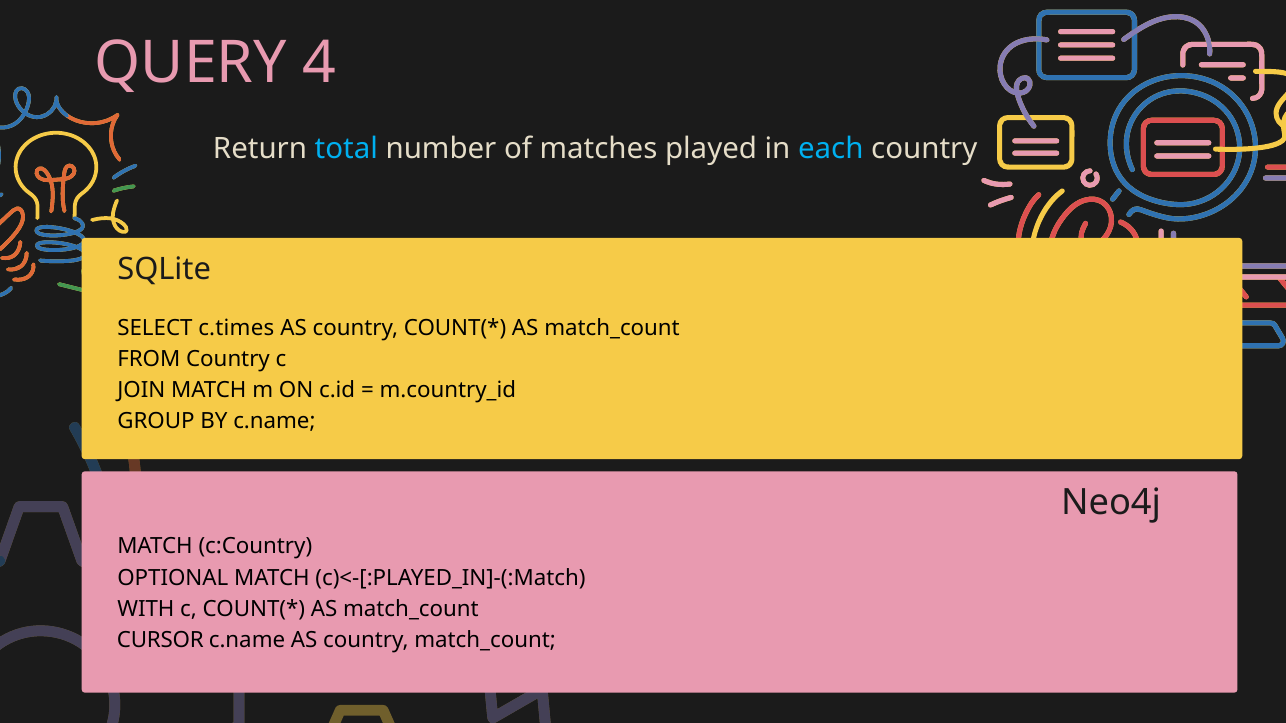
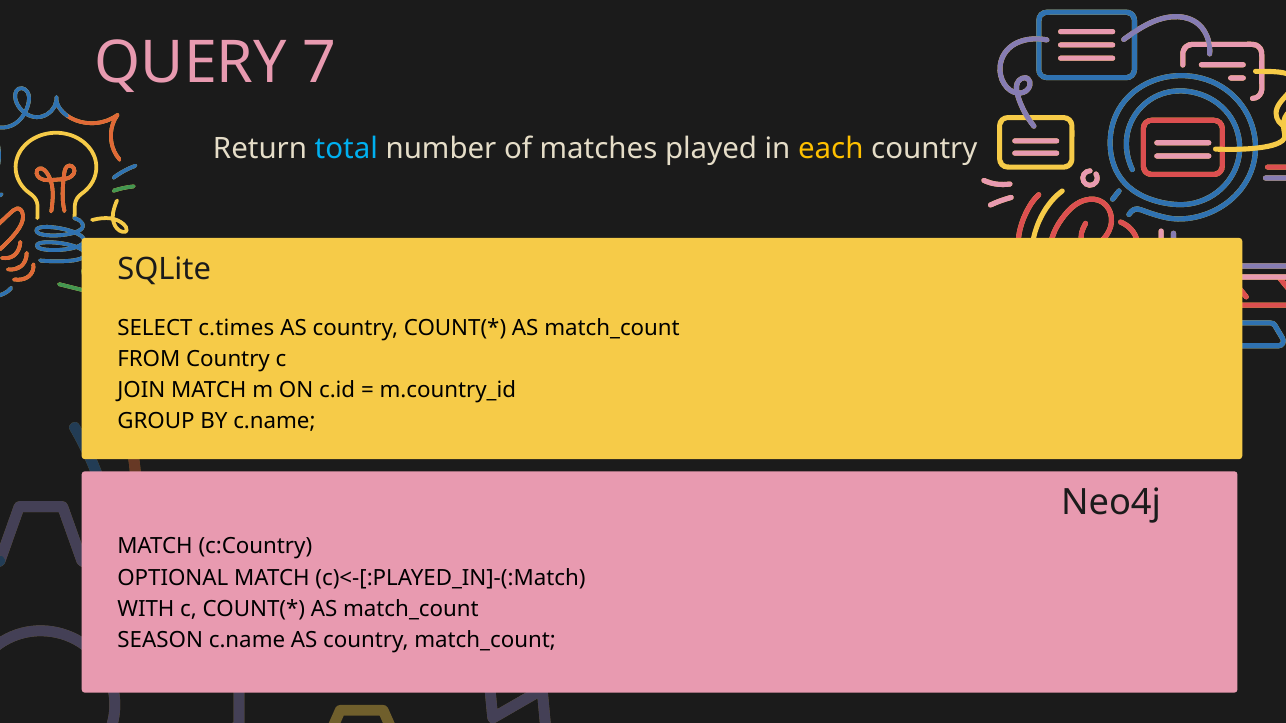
4: 4 -> 7
each colour: light blue -> yellow
CURSOR: CURSOR -> SEASON
